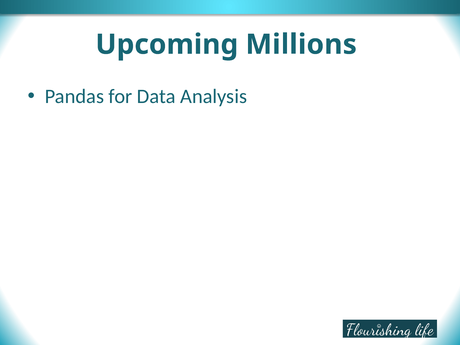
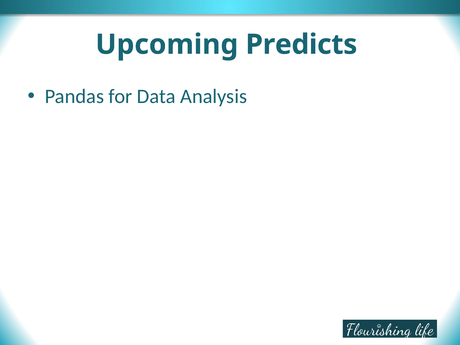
Millions: Millions -> Predicts
